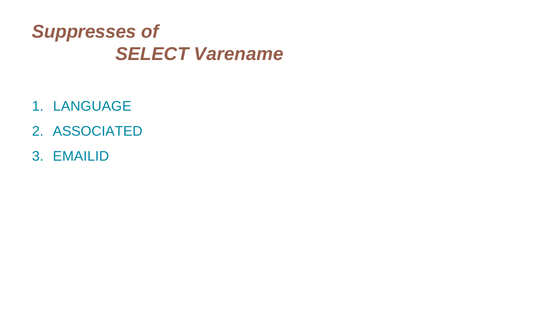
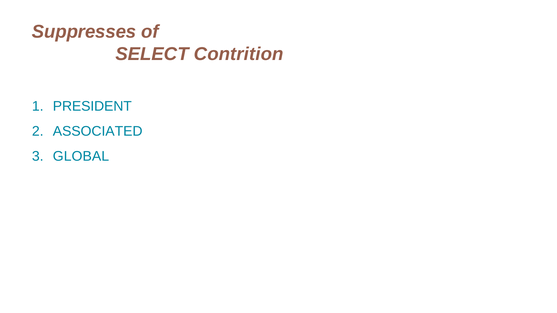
Varename: Varename -> Contrition
LANGUAGE: LANGUAGE -> PRESIDENT
EMAILID: EMAILID -> GLOBAL
